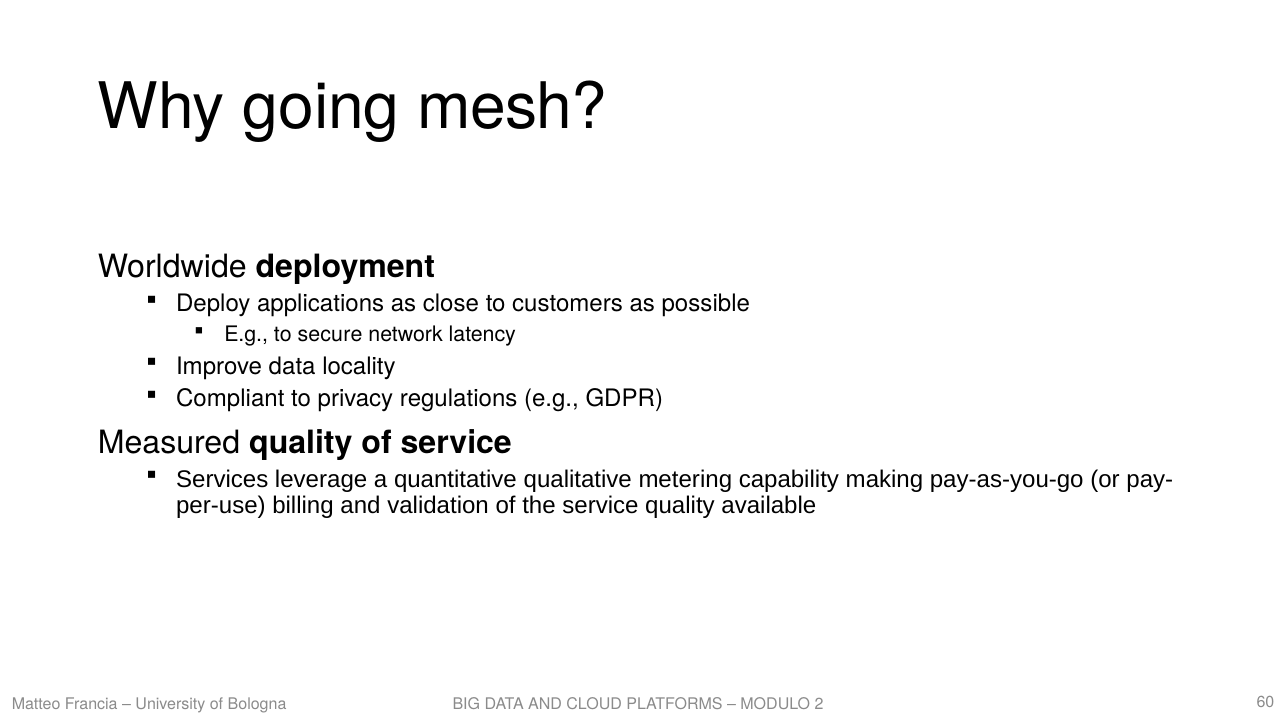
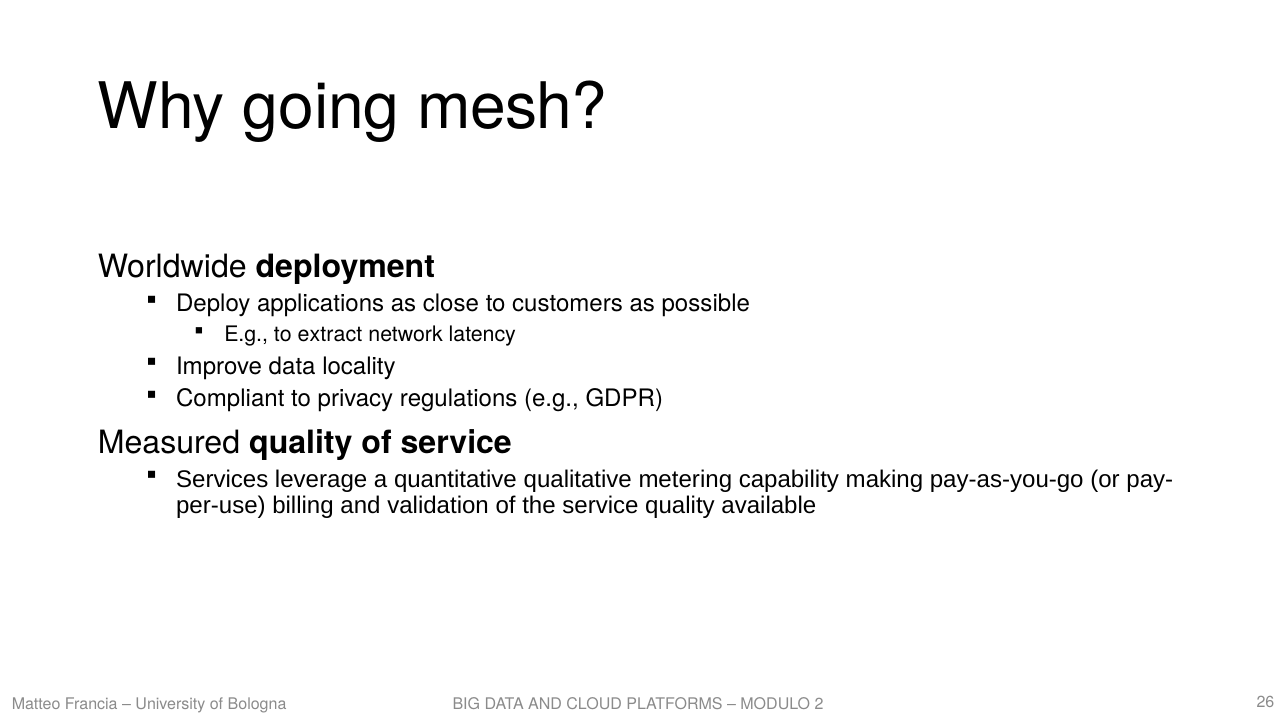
secure: secure -> extract
60: 60 -> 26
